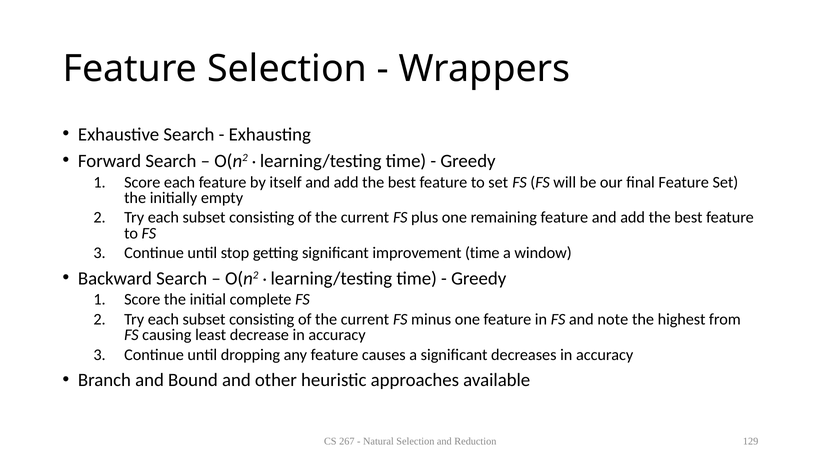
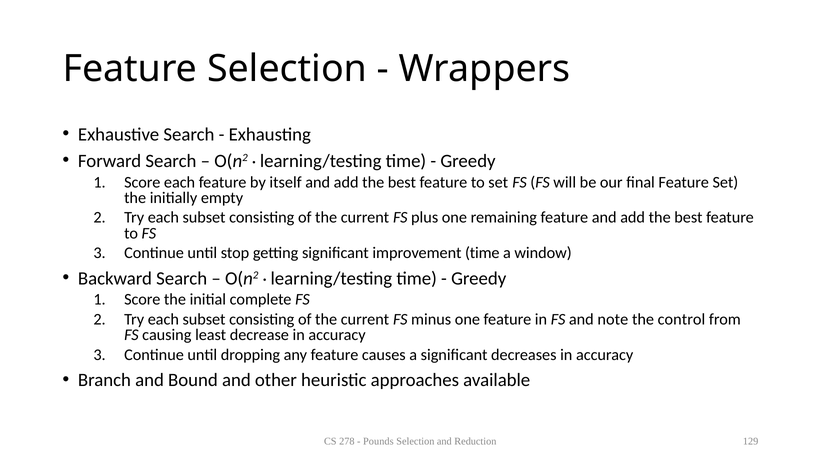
highest: highest -> control
267: 267 -> 278
Natural: Natural -> Pounds
